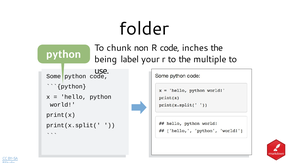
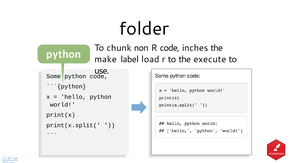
being: being -> make
your: your -> load
multiple: multiple -> execute
